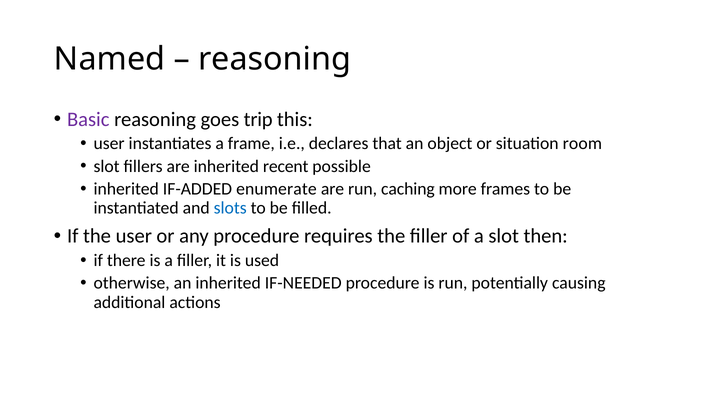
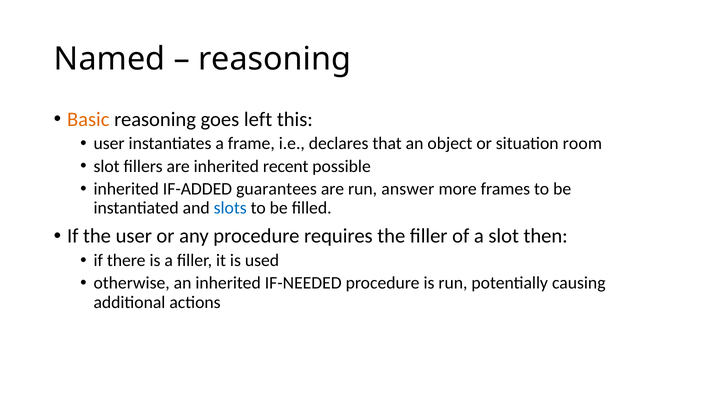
Basic colour: purple -> orange
trip: trip -> left
enumerate: enumerate -> guarantees
caching: caching -> answer
